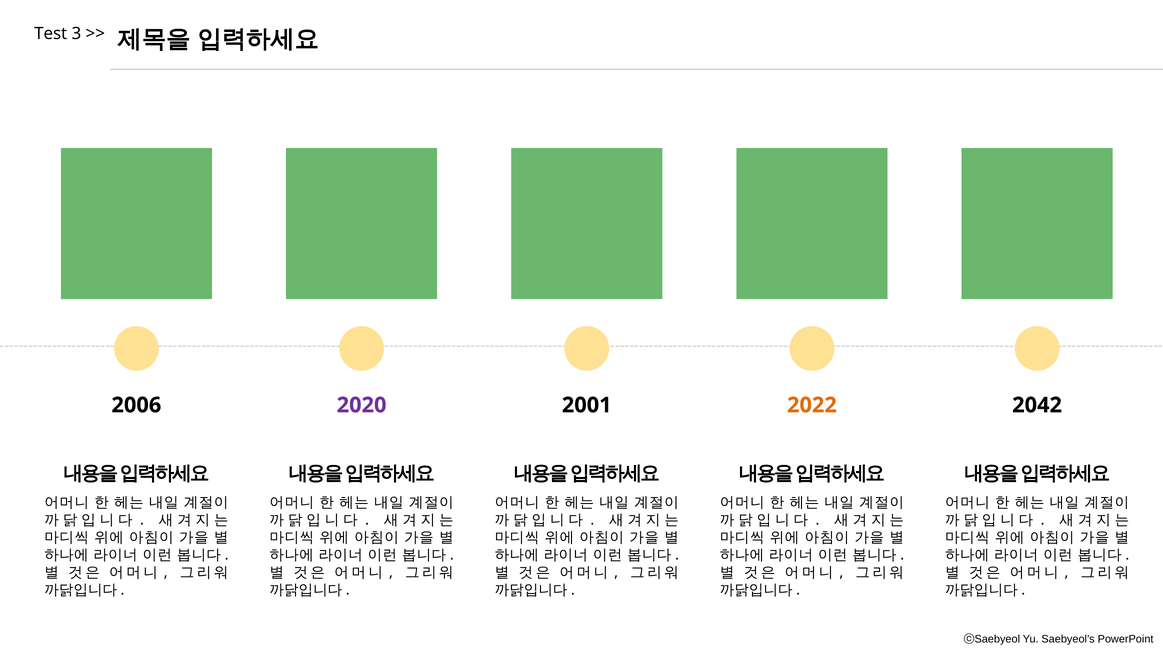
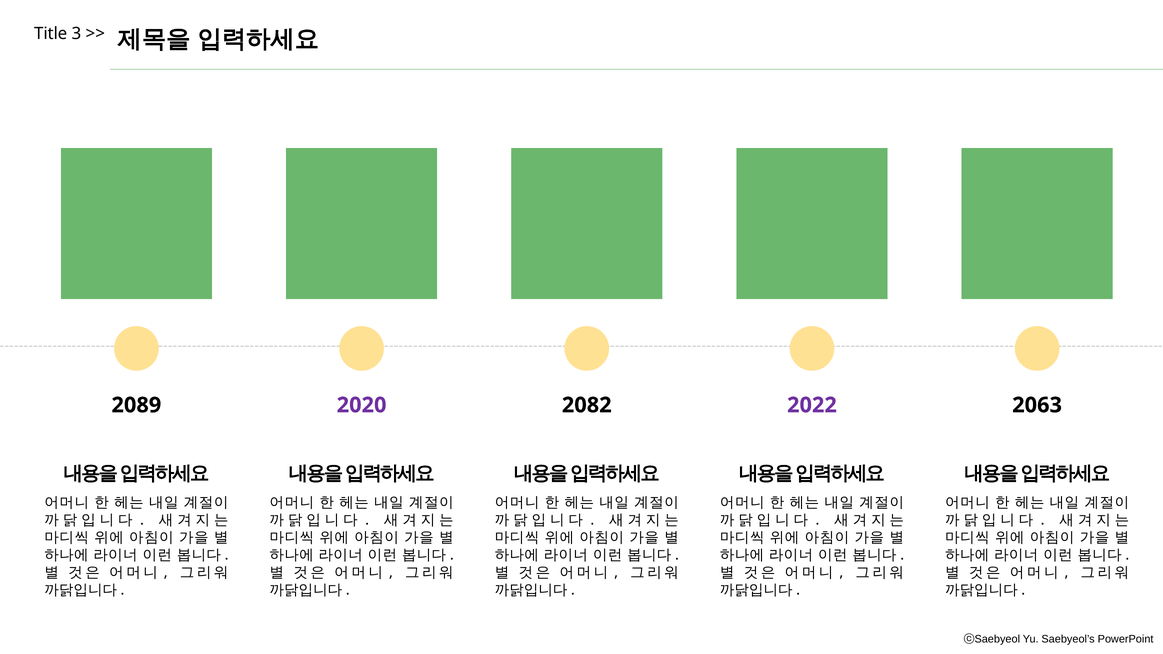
Test: Test -> Title
2006: 2006 -> 2089
2001: 2001 -> 2082
2022 colour: orange -> purple
2042: 2042 -> 2063
